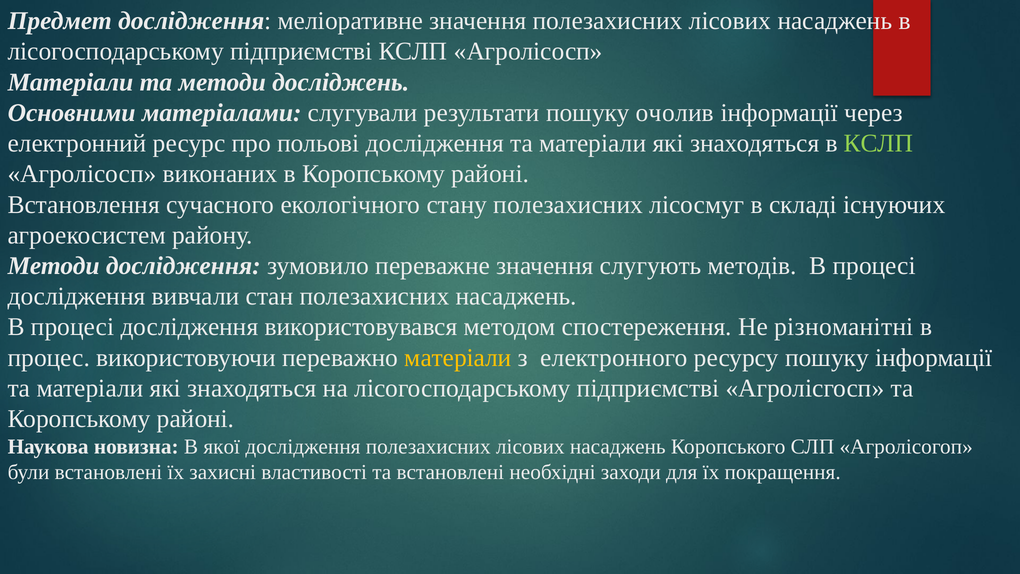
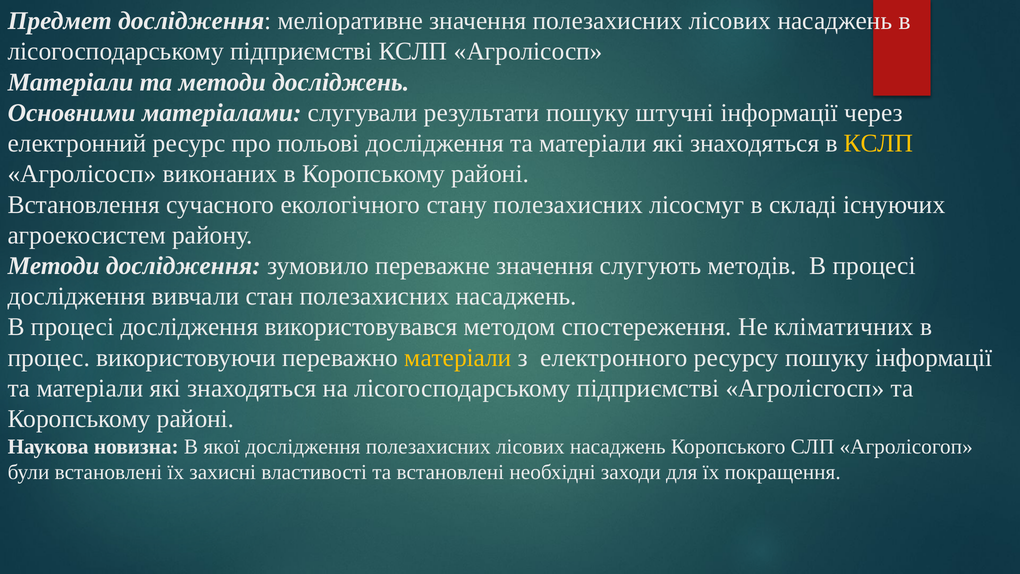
очолив: очолив -> штучні
КСЛП at (878, 143) colour: light green -> yellow
різноманітні: різноманітні -> кліматичних
